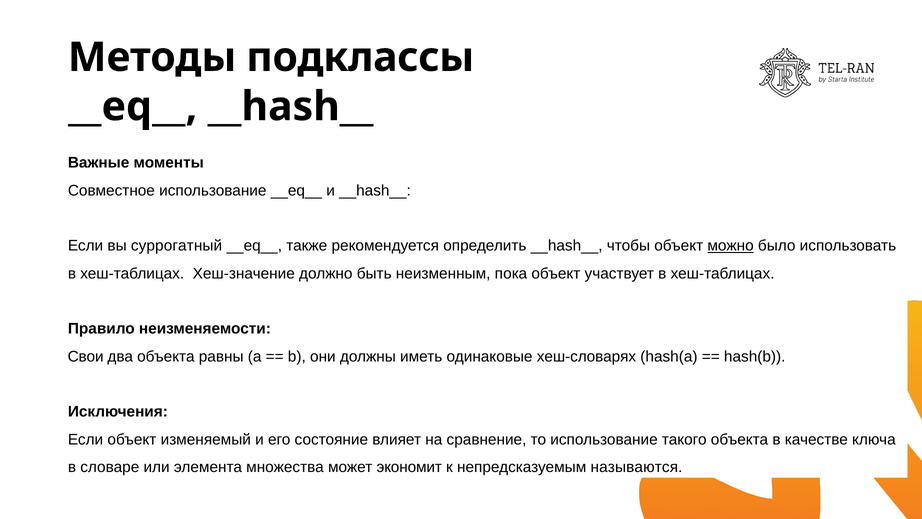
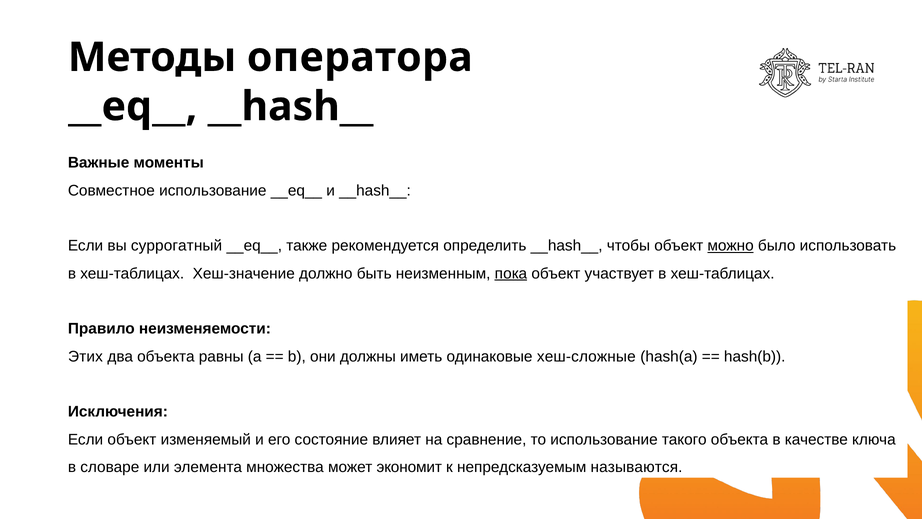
подклассы: подклассы -> оператора
пока underline: none -> present
Свои: Свои -> Этих
хеш-словарях: хеш-словарях -> хеш-сложные
